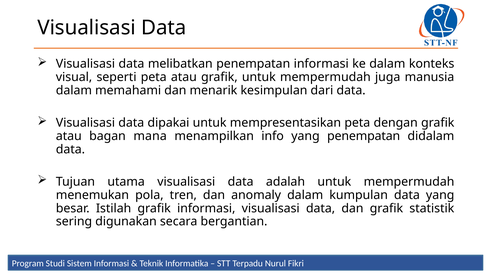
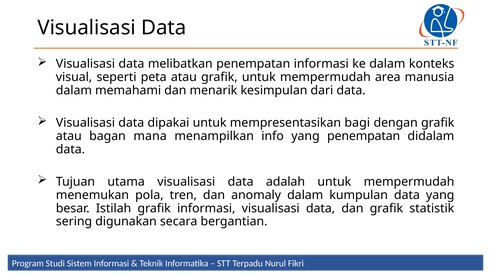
juga: juga -> area
mempresentasikan peta: peta -> bagi
